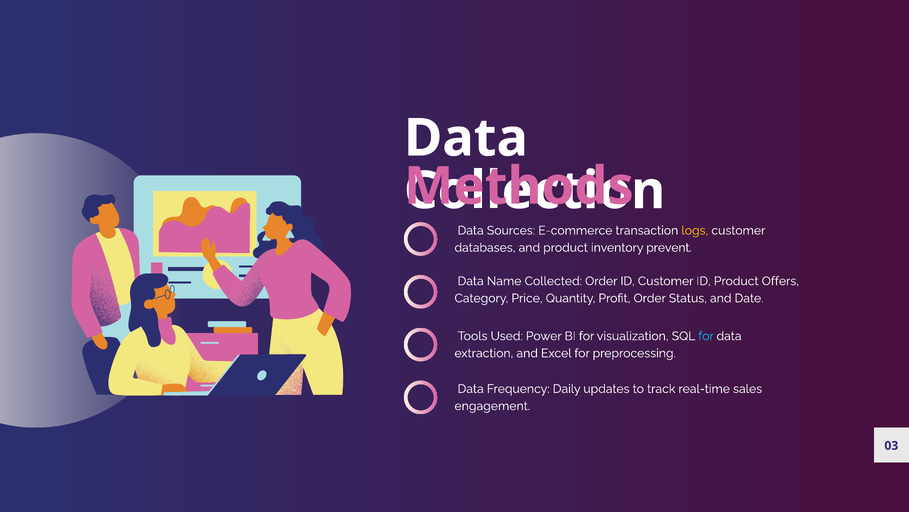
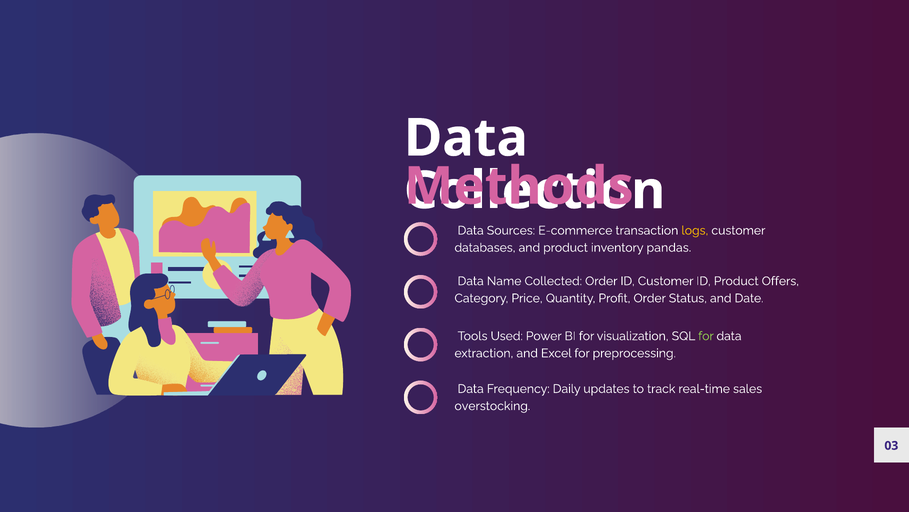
prevent: prevent -> pandas
for at (706, 336) colour: light blue -> light green
engagement: engagement -> overstocking
